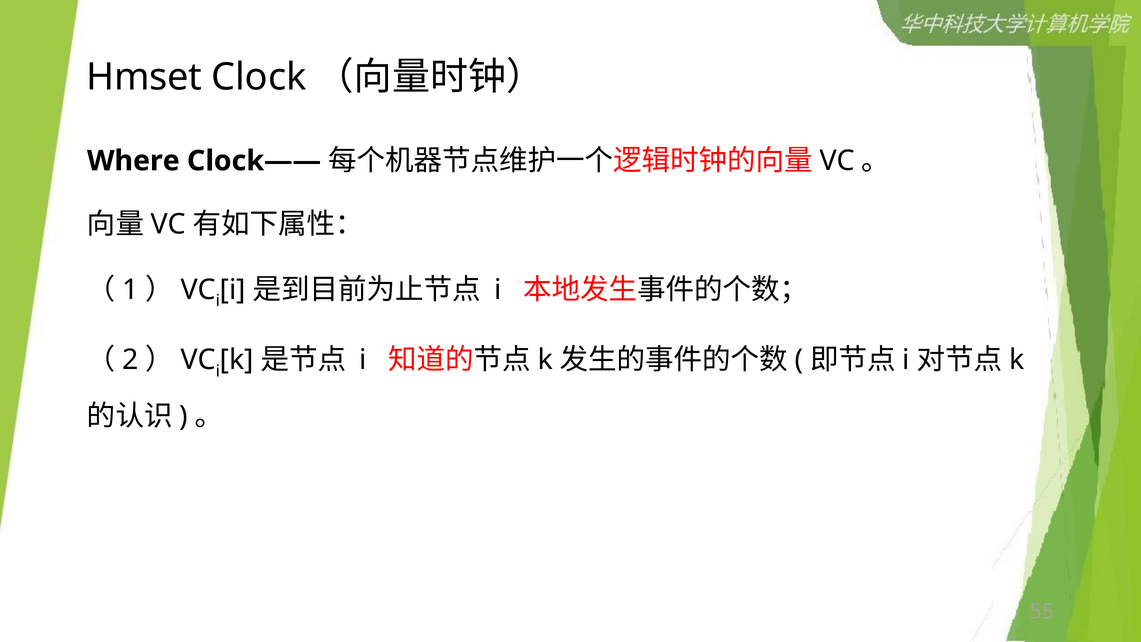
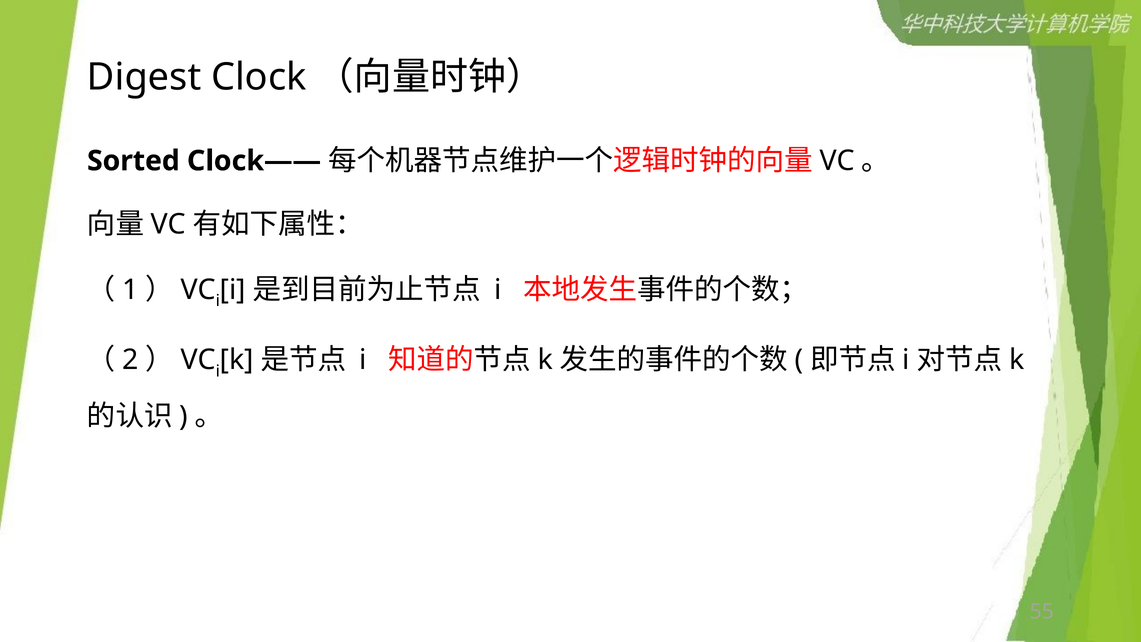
Hmset: Hmset -> Digest
Where: Where -> Sorted
